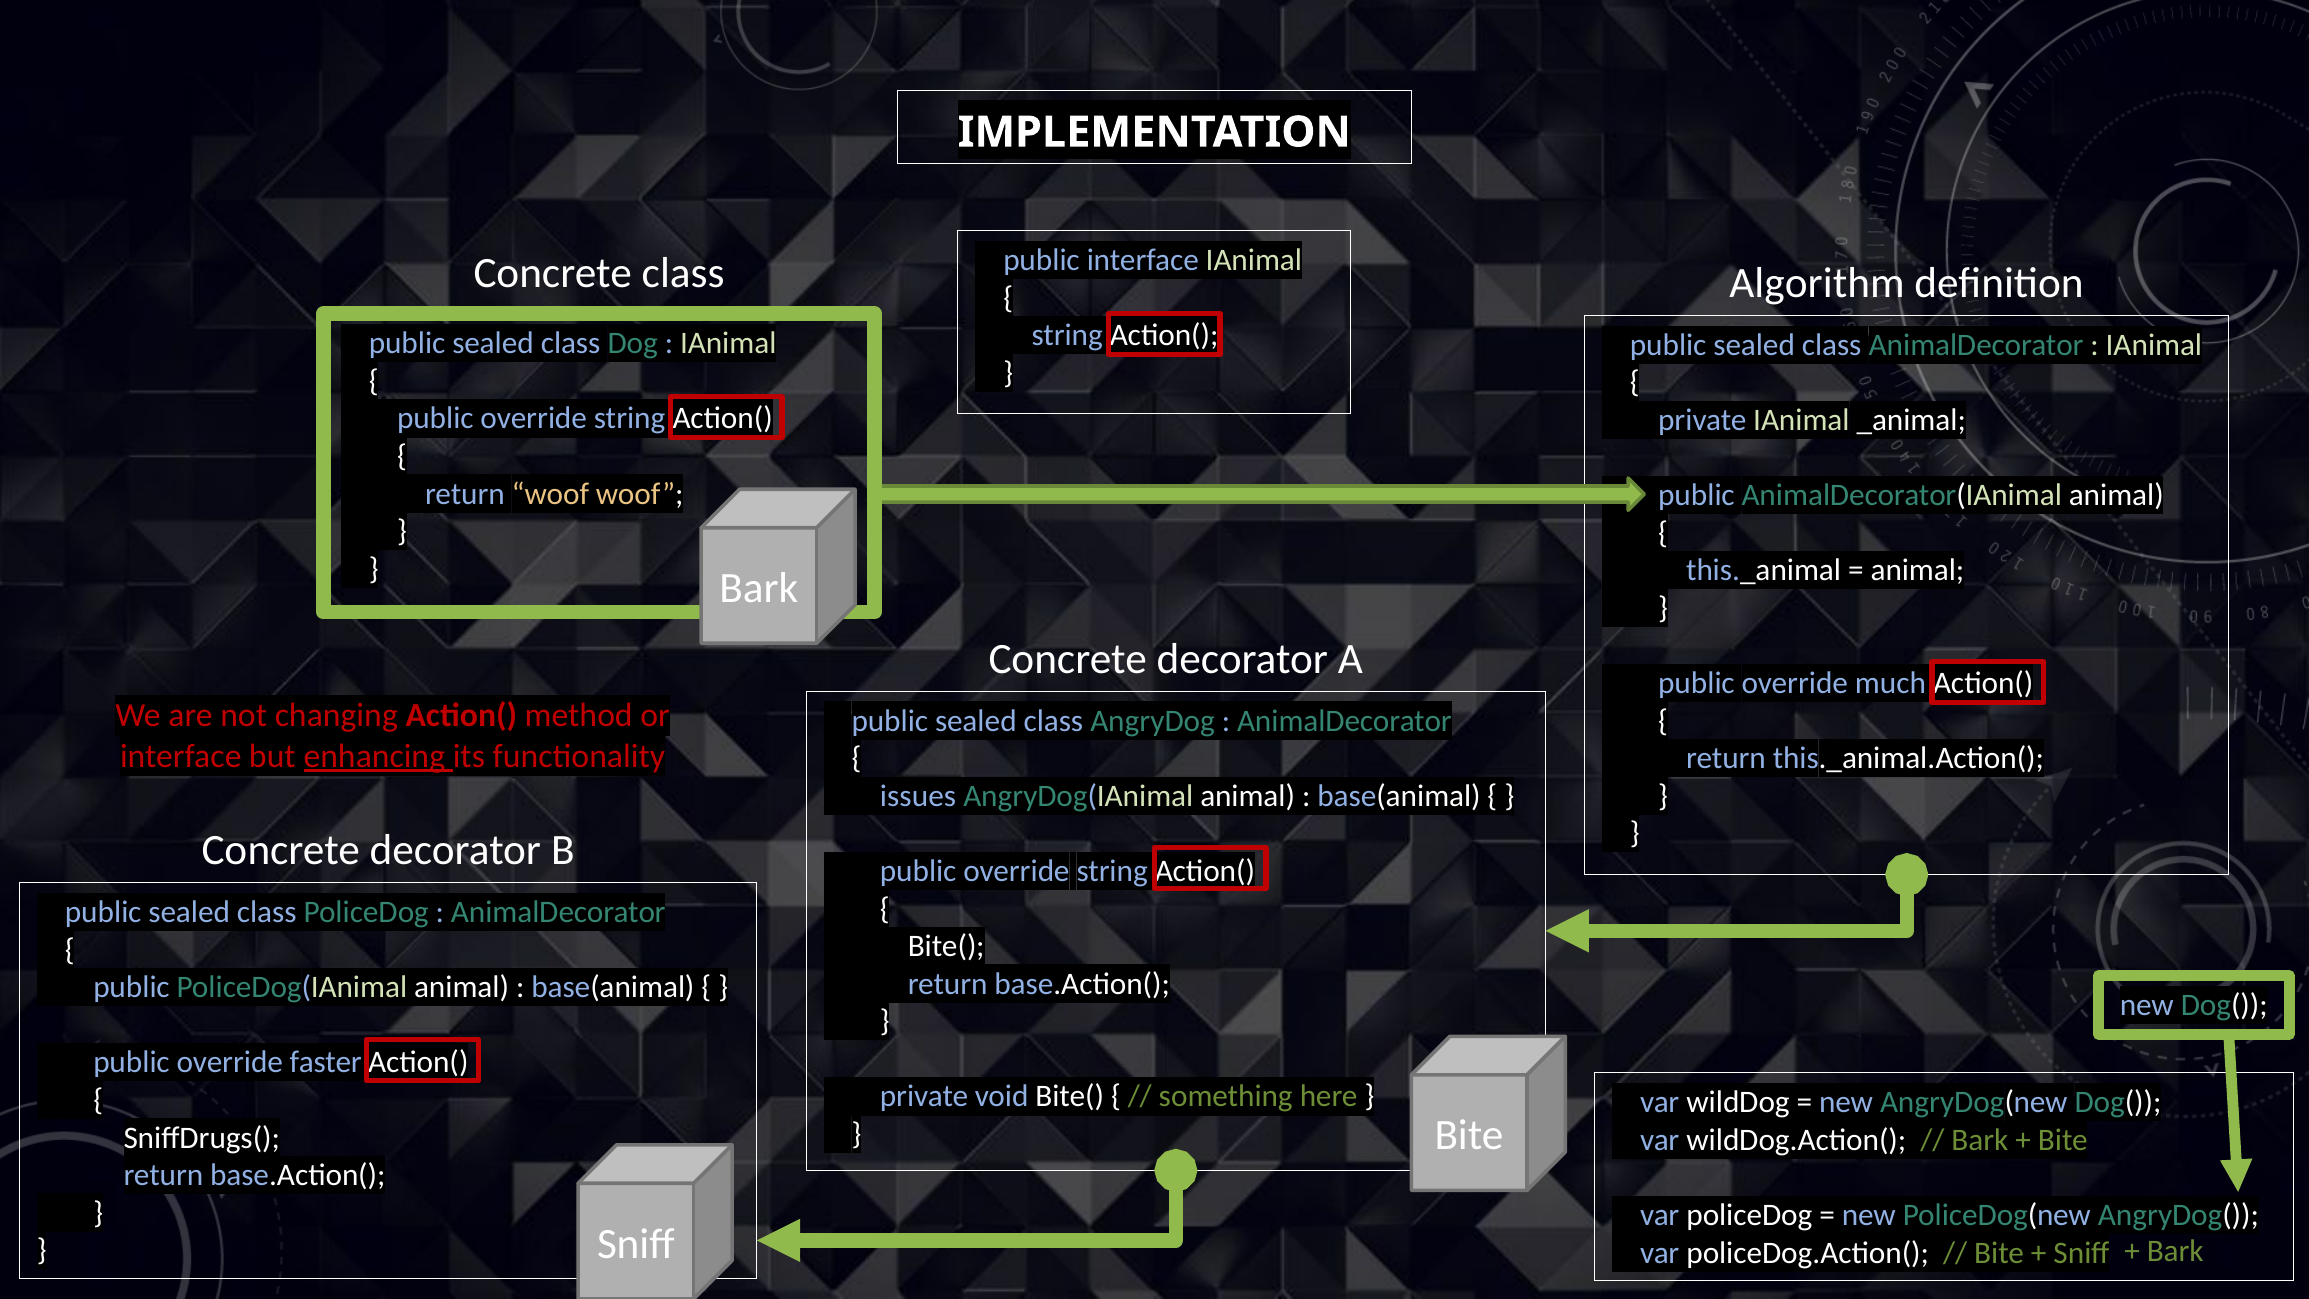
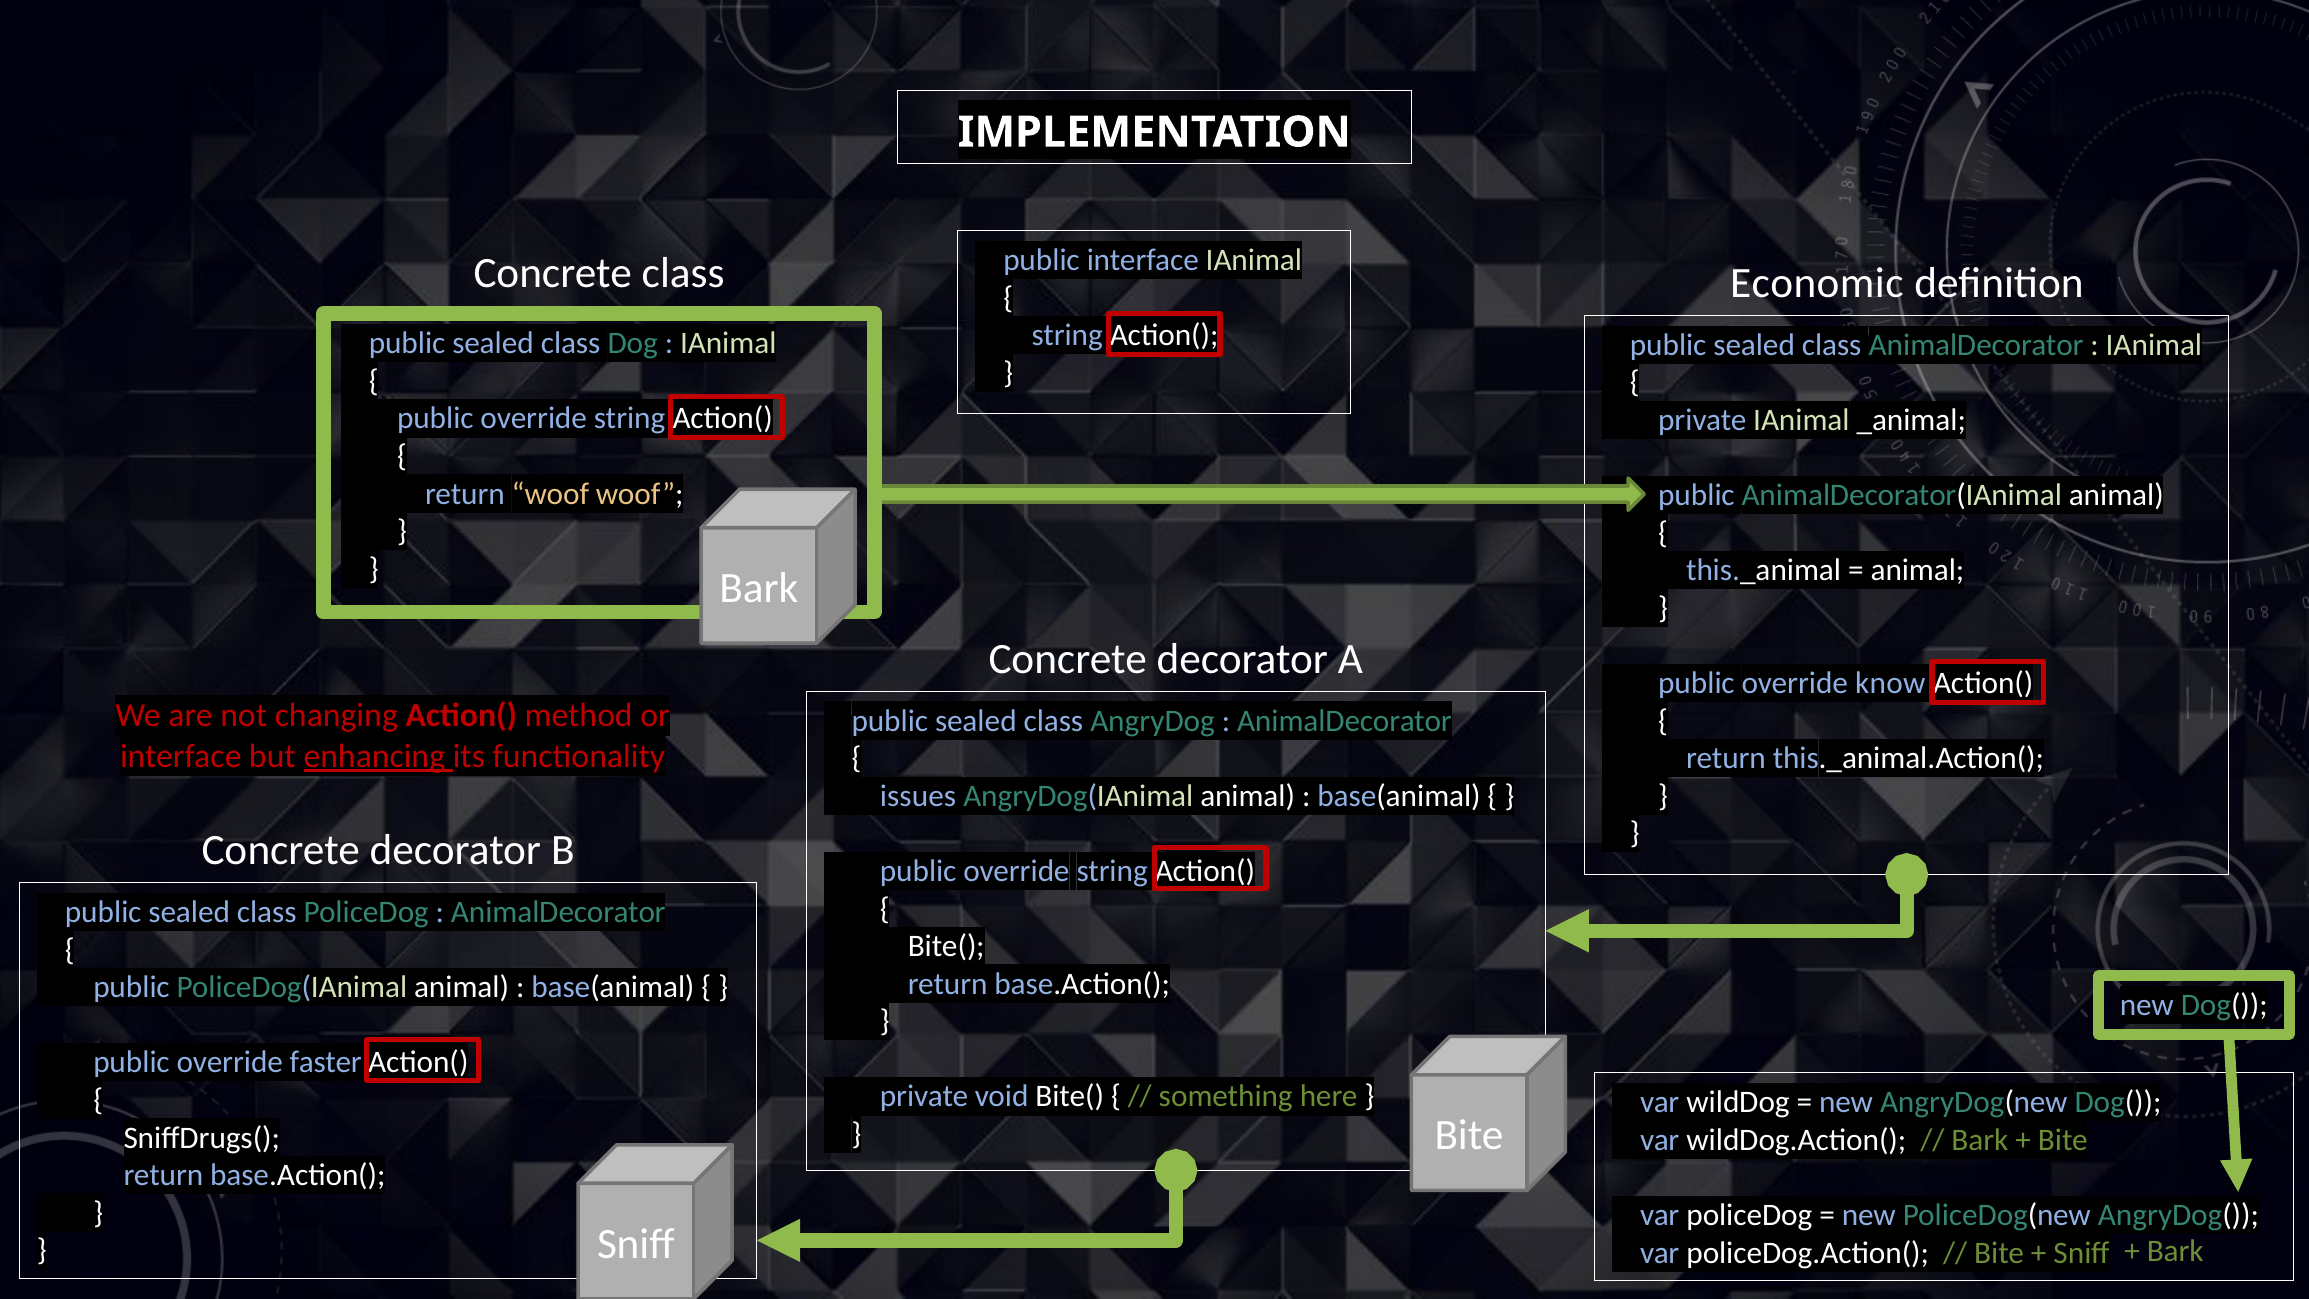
Algorithm: Algorithm -> Economic
much: much -> know
